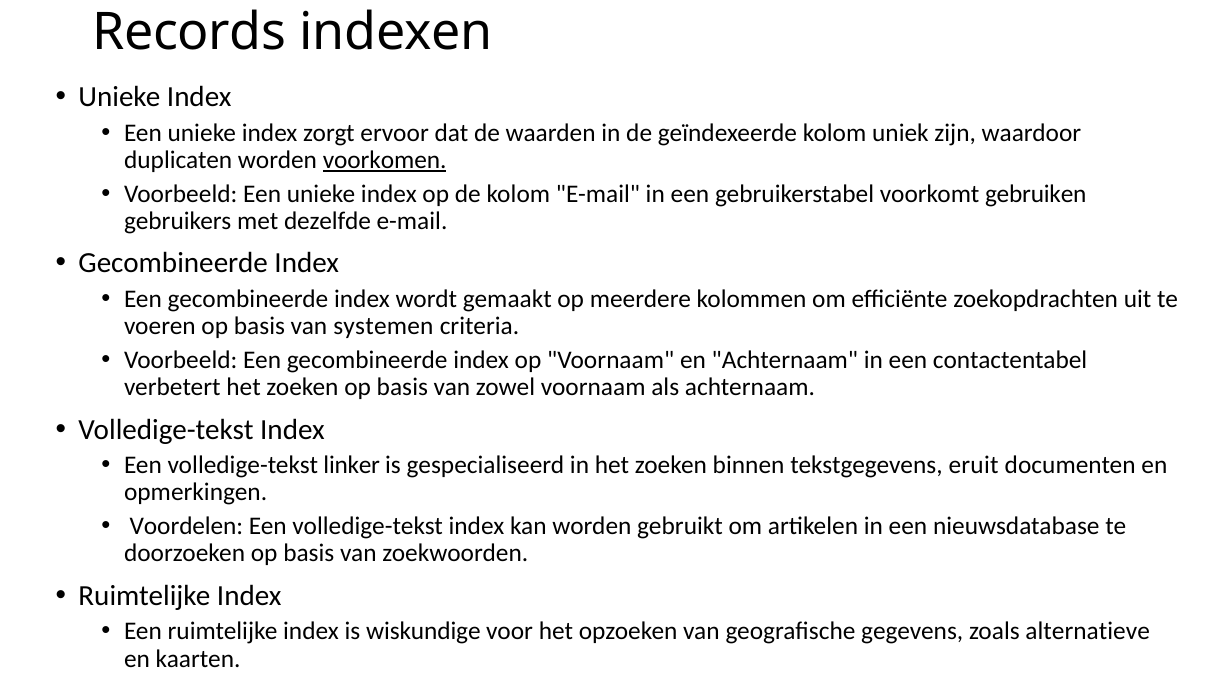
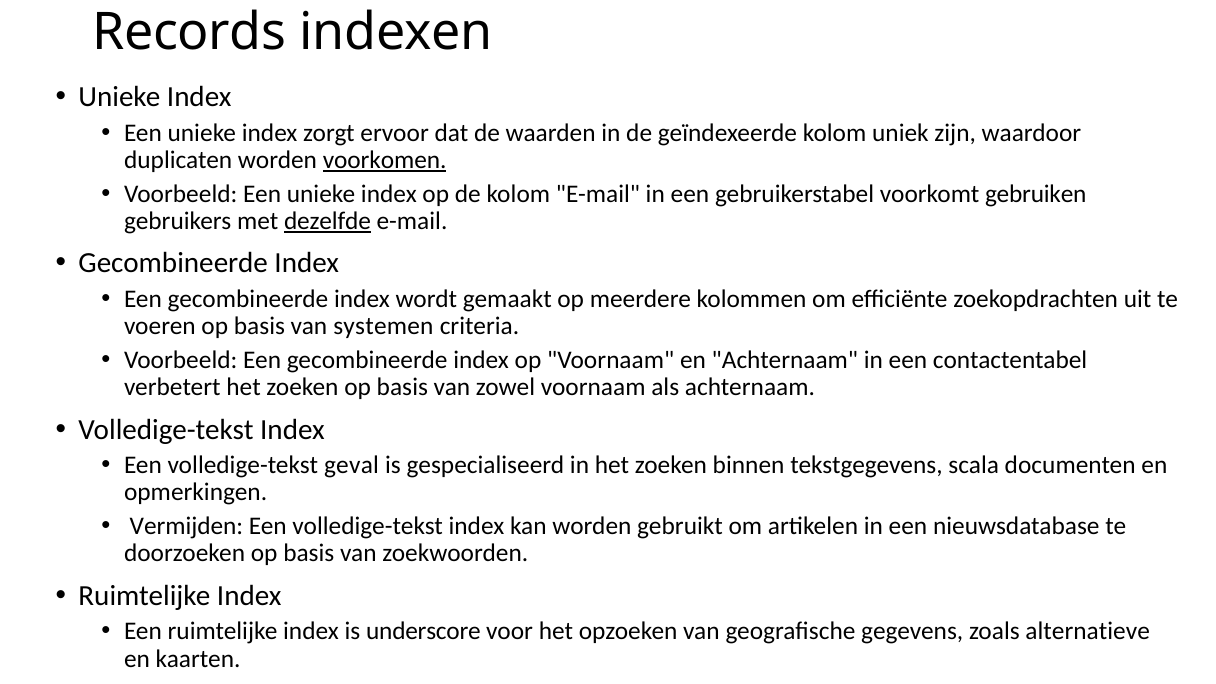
dezelfde underline: none -> present
linker: linker -> geval
eruit: eruit -> scala
Voordelen: Voordelen -> Vermijden
wiskundige: wiskundige -> underscore
